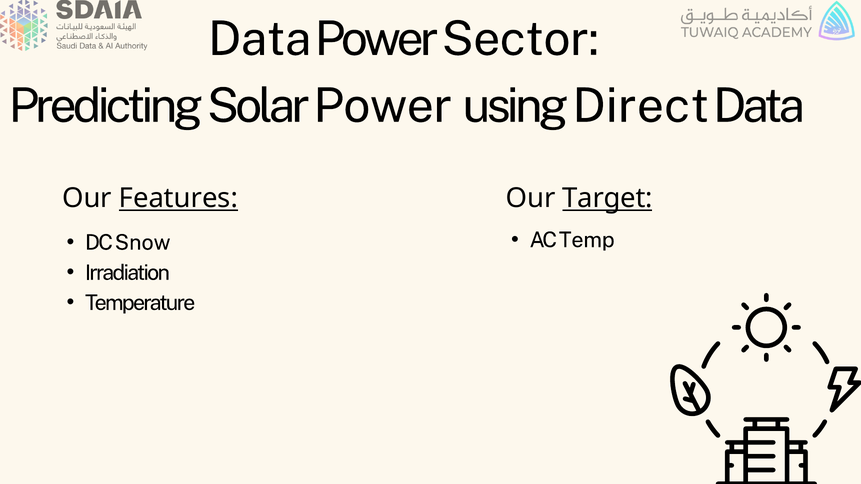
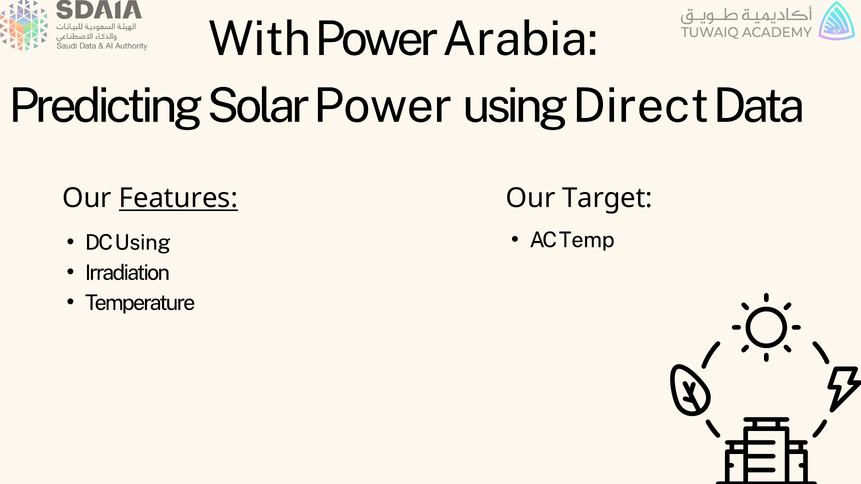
Data at (260, 39): Data -> With
Sector: Sector -> Arabia
Target underline: present -> none
DC Snow: Snow -> Using
